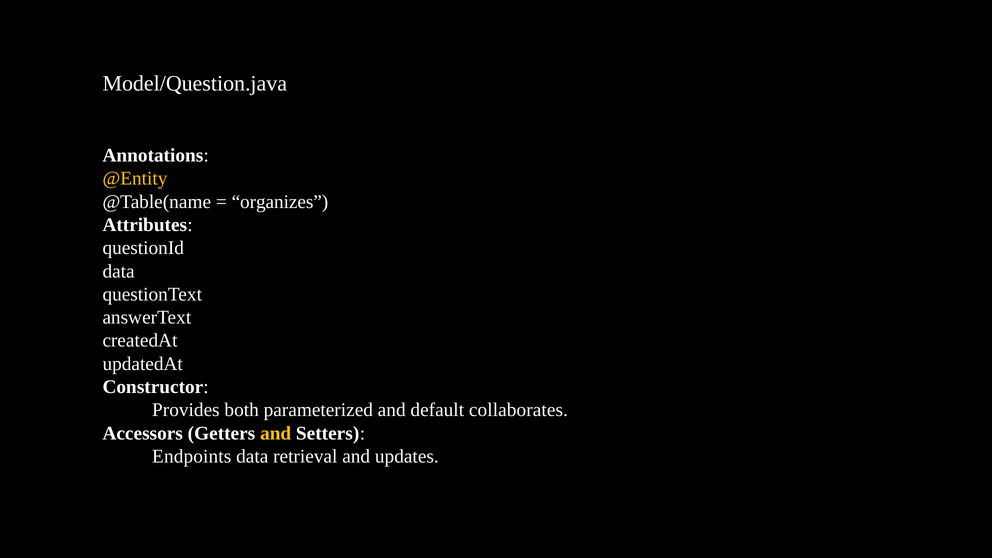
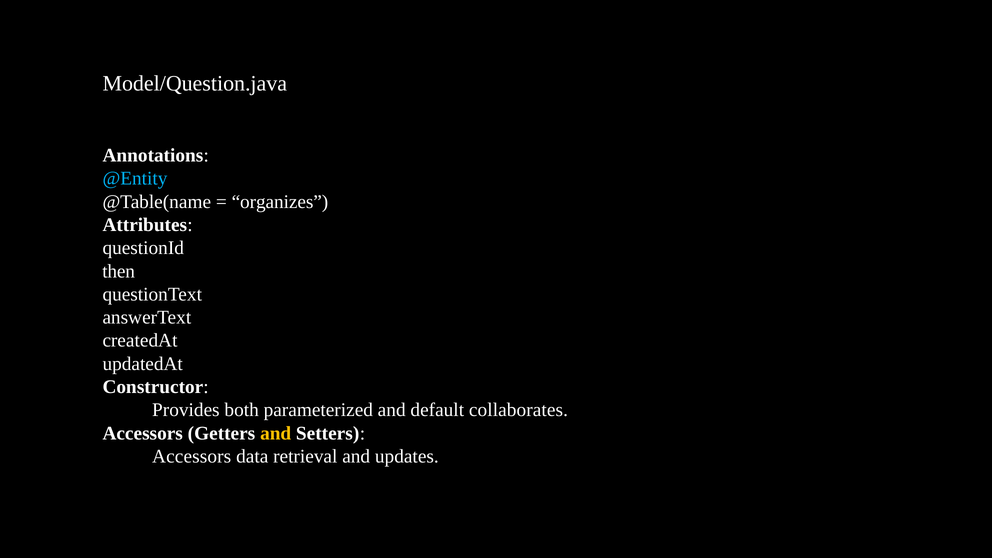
@Entity colour: yellow -> light blue
data at (119, 271): data -> then
Endpoints at (192, 456): Endpoints -> Accessors
